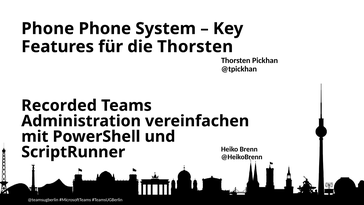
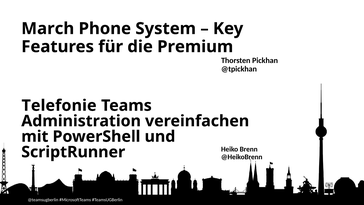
Phone at (48, 29): Phone -> March
die Thorsten: Thorsten -> Premium
Recorded: Recorded -> Telefonie
